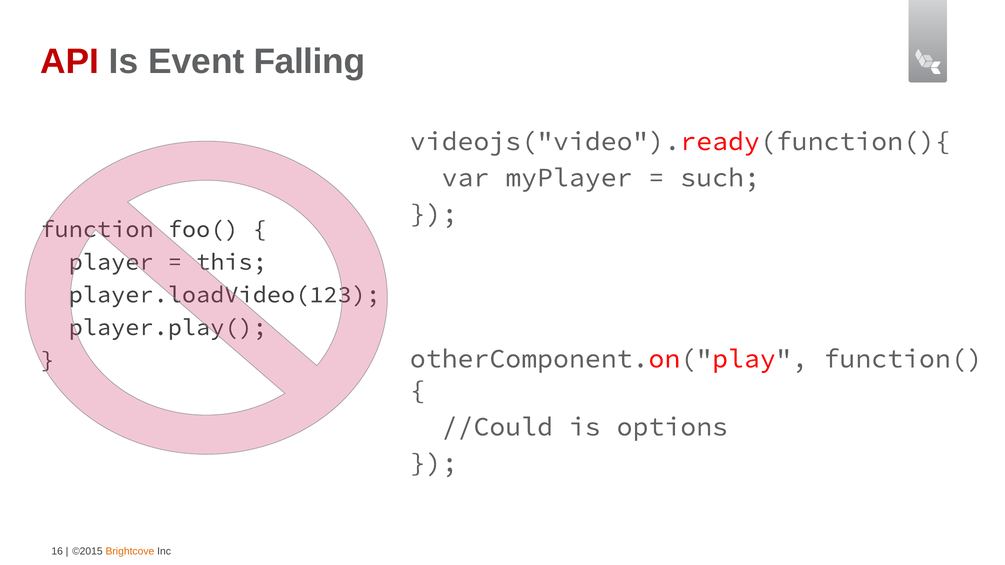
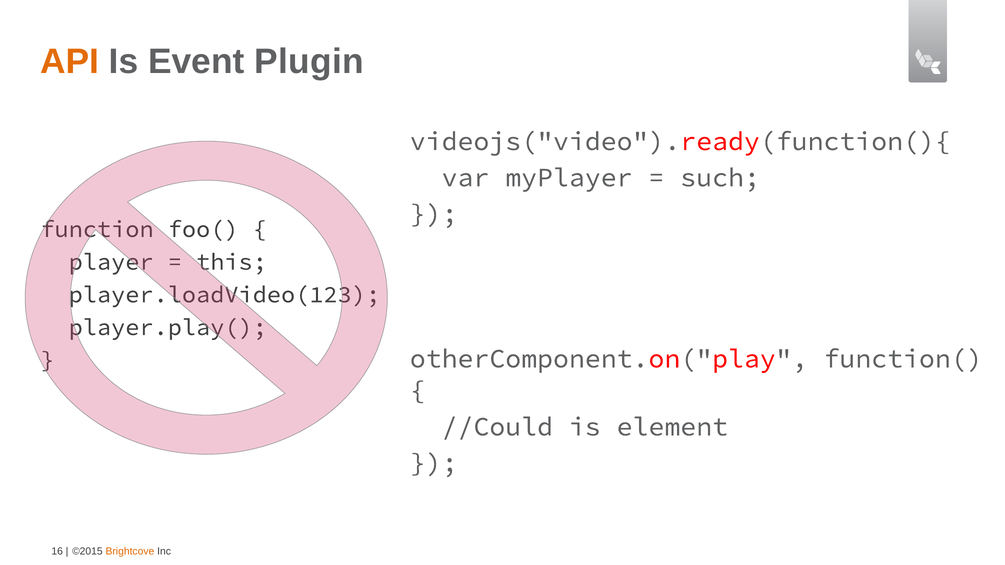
API colour: red -> orange
Falling: Falling -> Plugin
options: options -> element
